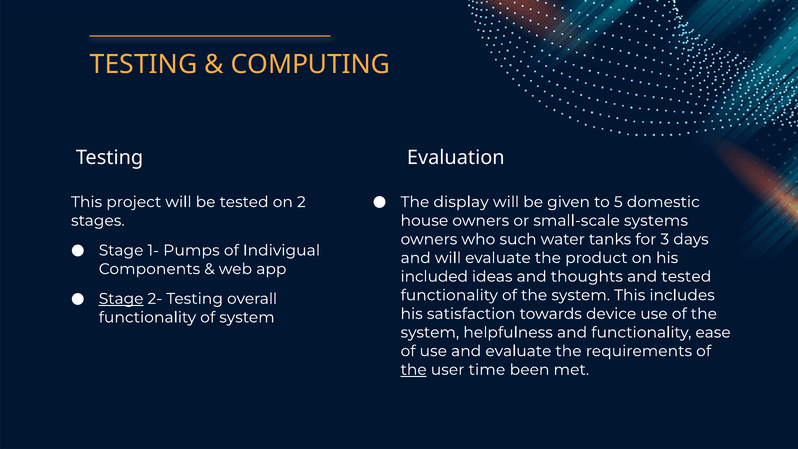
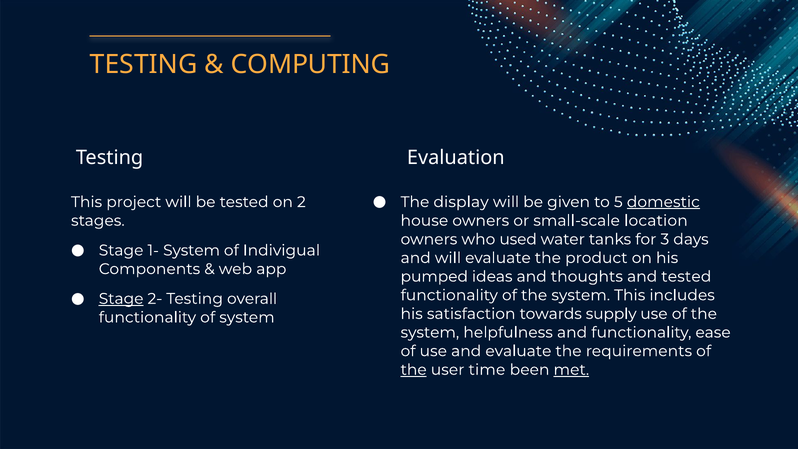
domestic underline: none -> present
systems: systems -> location
such: such -> used
1- Pumps: Pumps -> System
included: included -> pumped
device: device -> supply
met underline: none -> present
